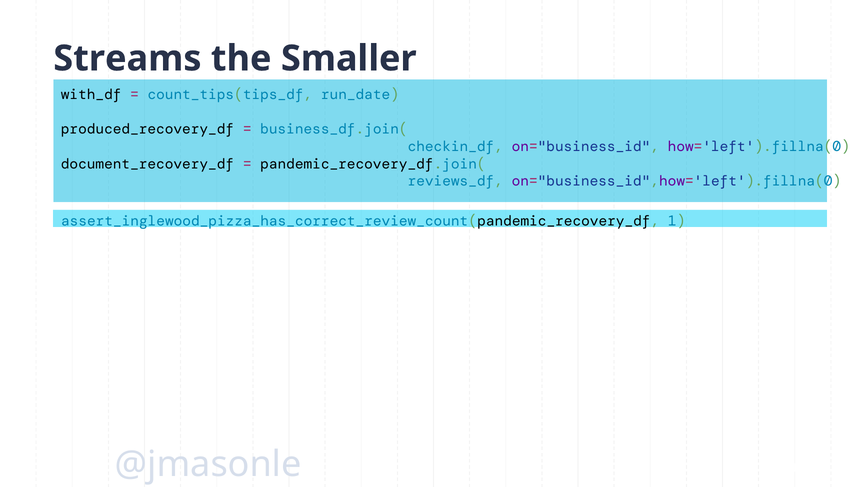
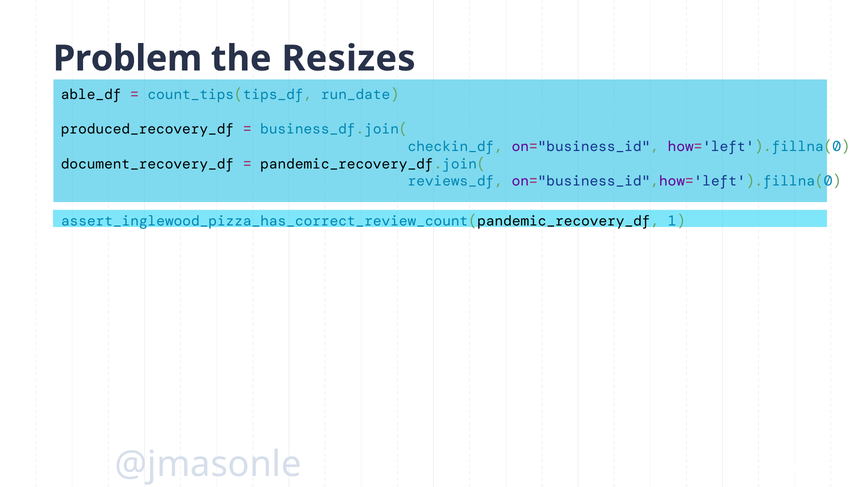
Streams: Streams -> Problem
Smaller: Smaller -> Resizes
with_df: with_df -> able_df
